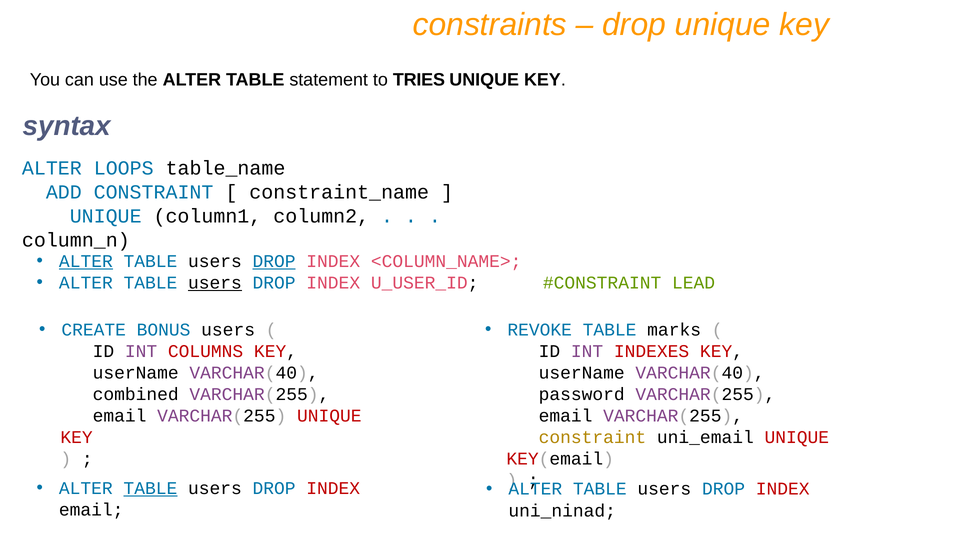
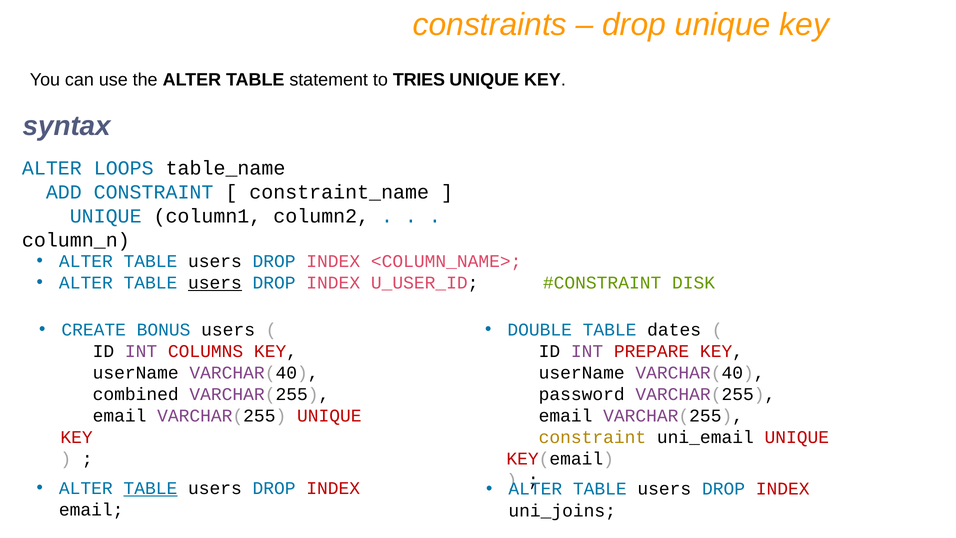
ALTER at (86, 261) underline: present -> none
DROP at (274, 261) underline: present -> none
LEAD: LEAD -> DISK
REVOKE: REVOKE -> DOUBLE
marks: marks -> dates
INDEXES: INDEXES -> PREPARE
uni_ninad: uni_ninad -> uni_joins
